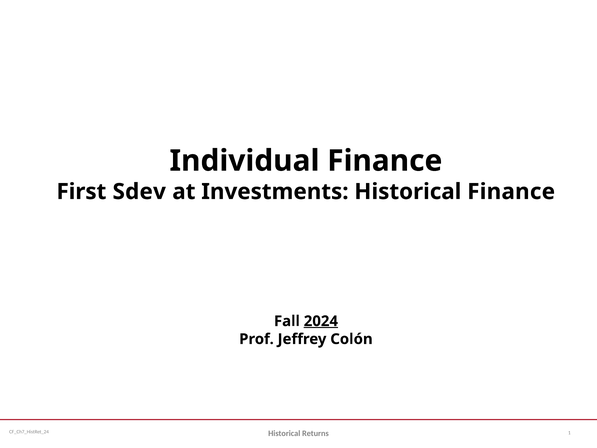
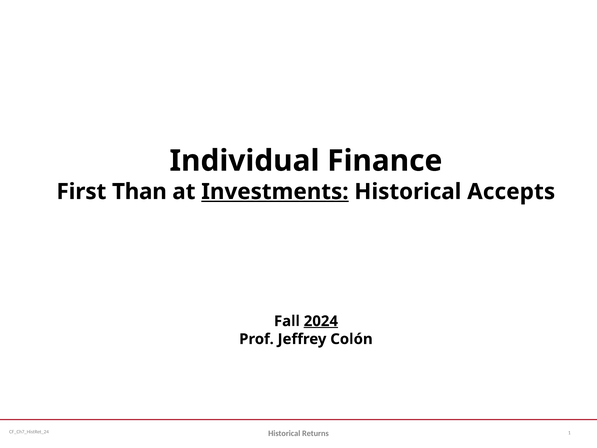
Sdev: Sdev -> Than
Investments underline: none -> present
Historical Finance: Finance -> Accepts
